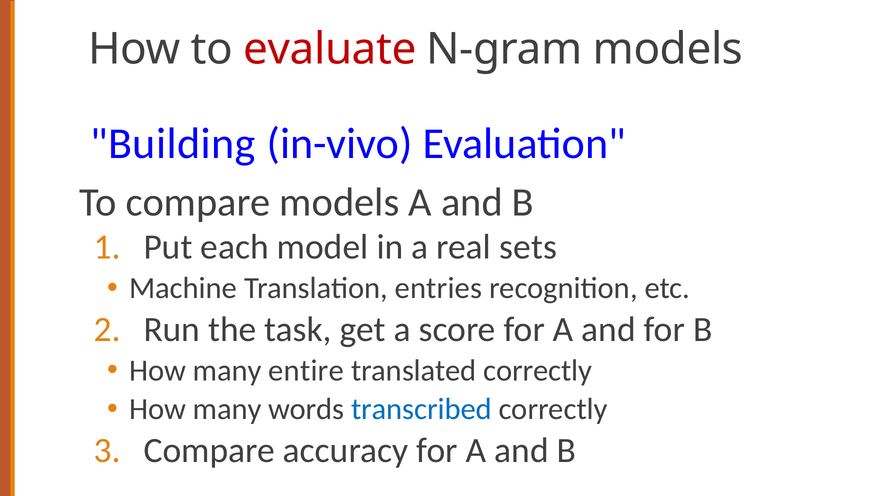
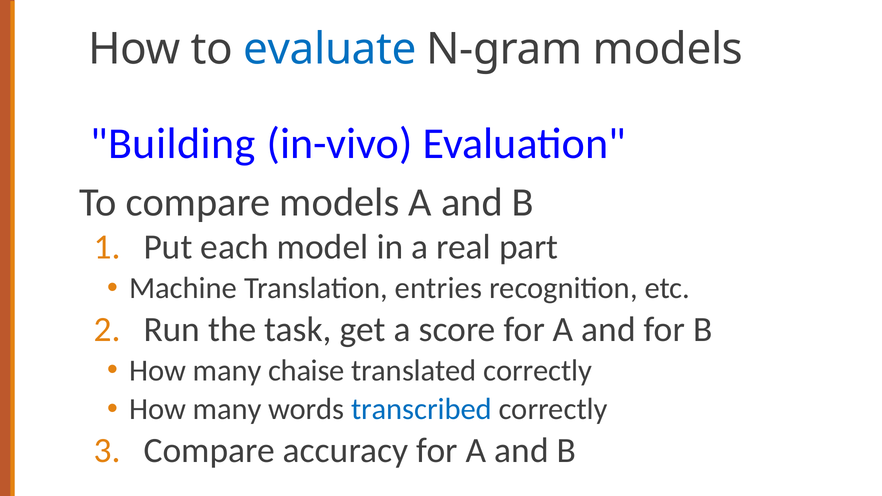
evaluate colour: red -> blue
sets: sets -> part
entire: entire -> chaise
